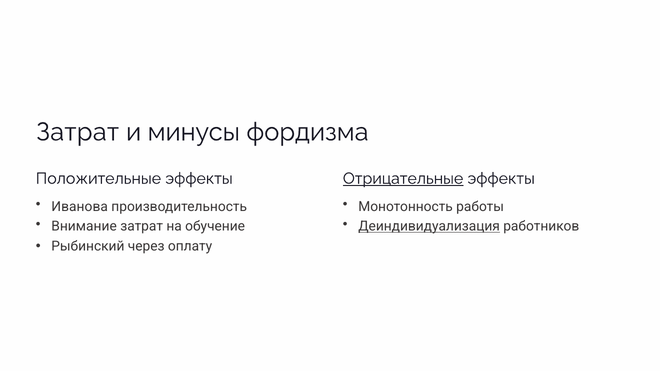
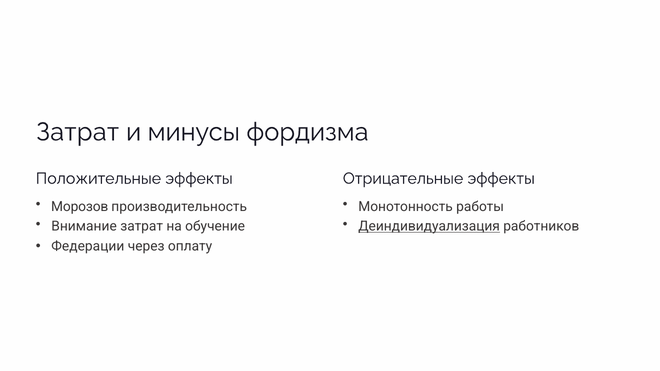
Отрицательные underline: present -> none
Иванова: Иванова -> Морозов
Рыбинский: Рыбинский -> Федерации
